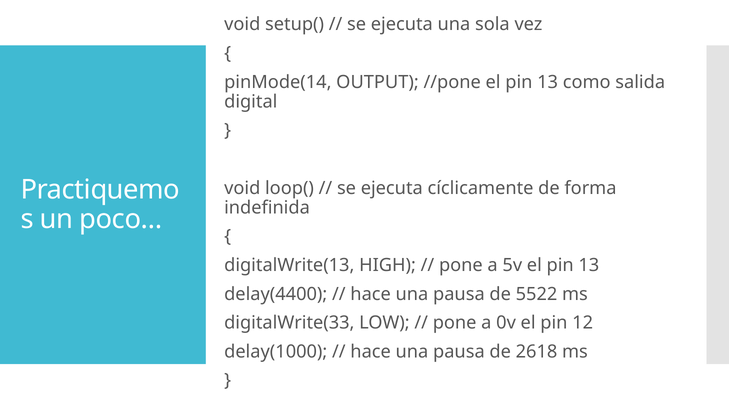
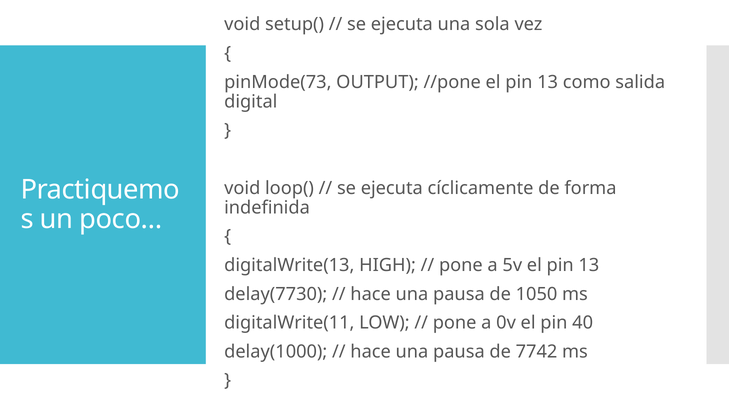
pinMode(14: pinMode(14 -> pinMode(73
delay(4400: delay(4400 -> delay(7730
5522: 5522 -> 1050
digitalWrite(33: digitalWrite(33 -> digitalWrite(11
12: 12 -> 40
2618: 2618 -> 7742
